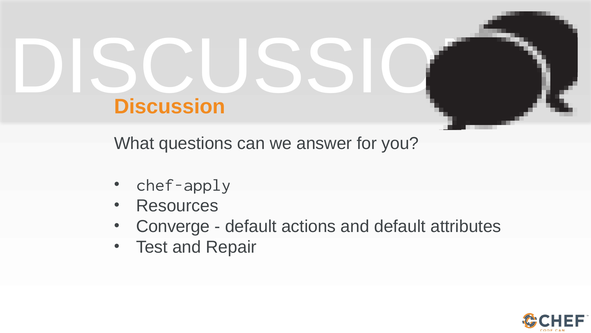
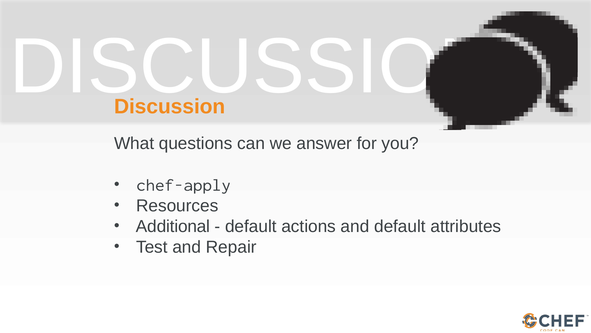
Converge: Converge -> Additional
